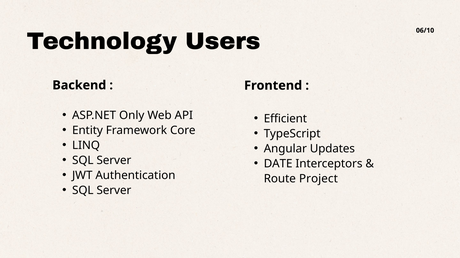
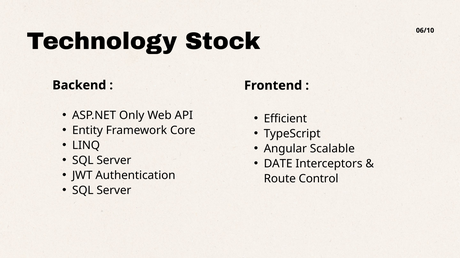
Users: Users -> Stock
Updates: Updates -> Scalable
Project: Project -> Control
